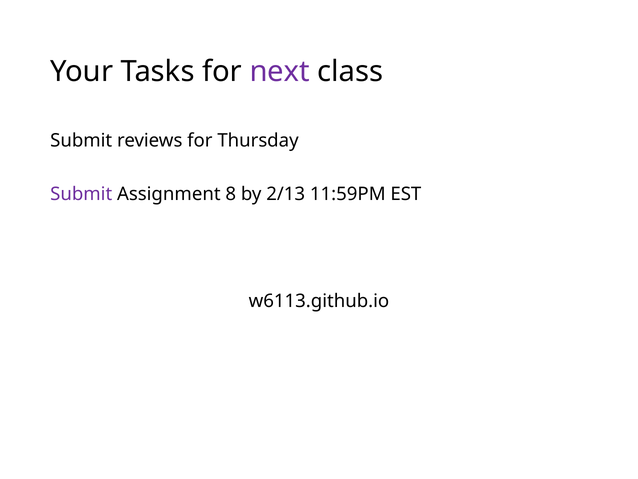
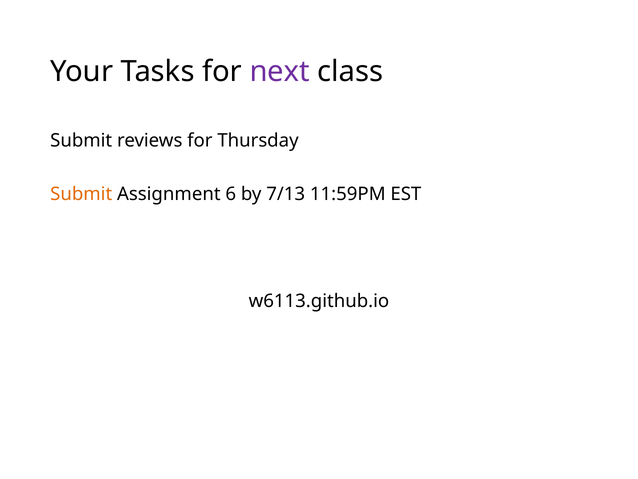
Submit at (81, 194) colour: purple -> orange
8: 8 -> 6
2/13: 2/13 -> 7/13
